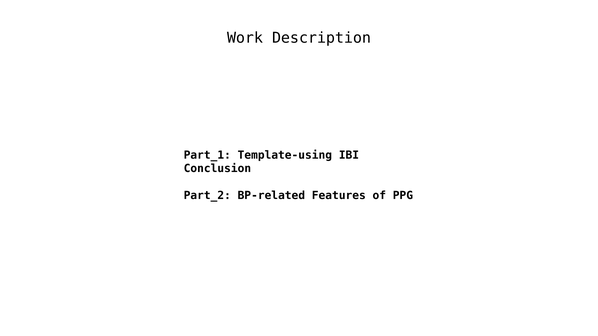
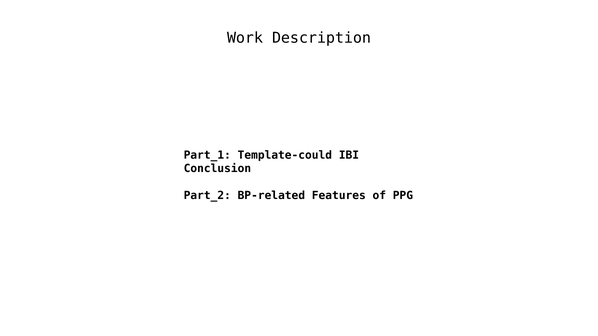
Template-using: Template-using -> Template-could
